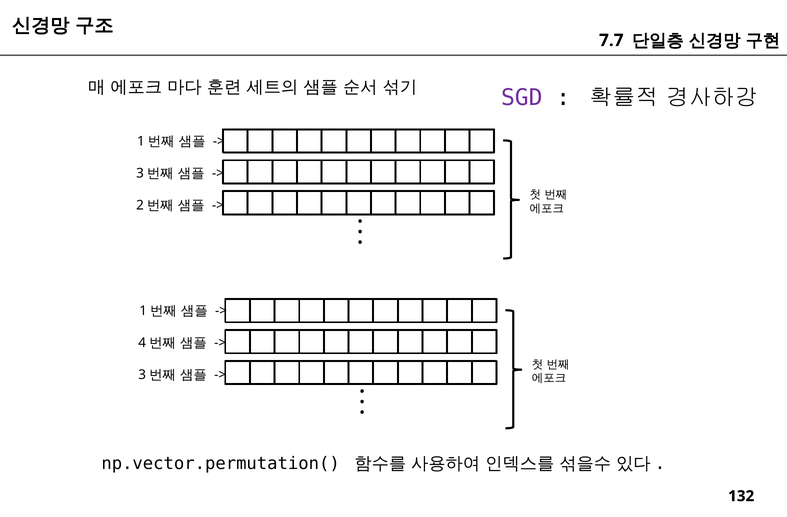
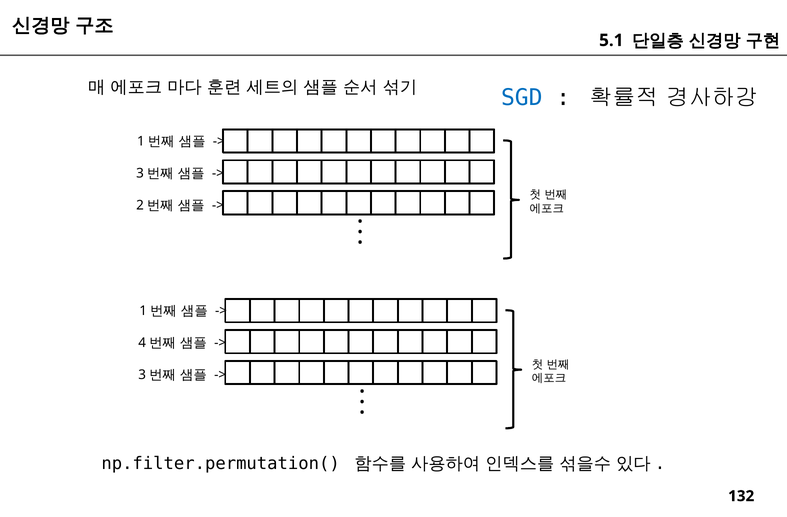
7.7: 7.7 -> 5.1
SGD colour: purple -> blue
np.vector.permutation(: np.vector.permutation( -> np.filter.permutation(
